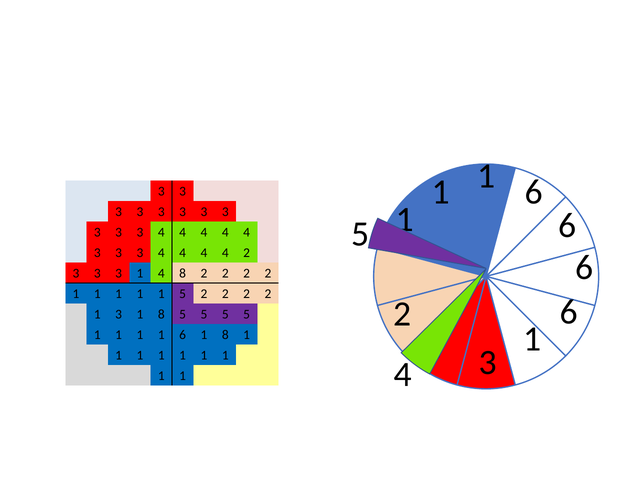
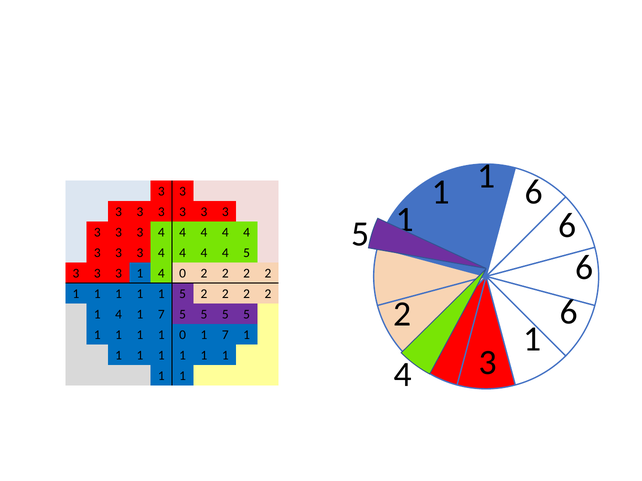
4 2: 2 -> 5
4 8: 8 -> 0
3 at (119, 315): 3 -> 4
8 at (161, 315): 8 -> 7
1 1 1 6: 6 -> 0
8 at (225, 335): 8 -> 7
